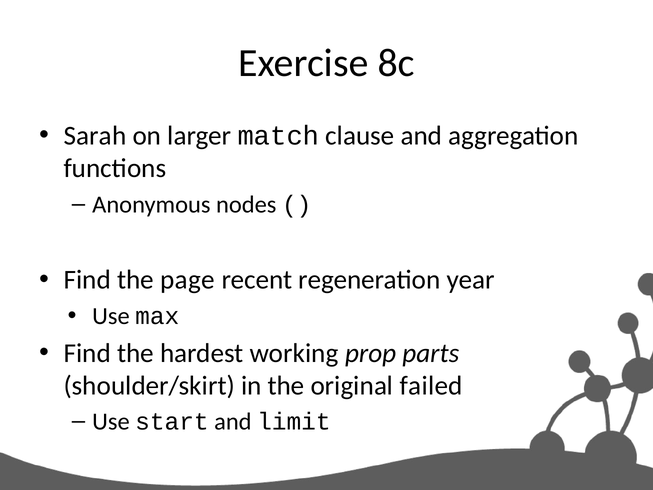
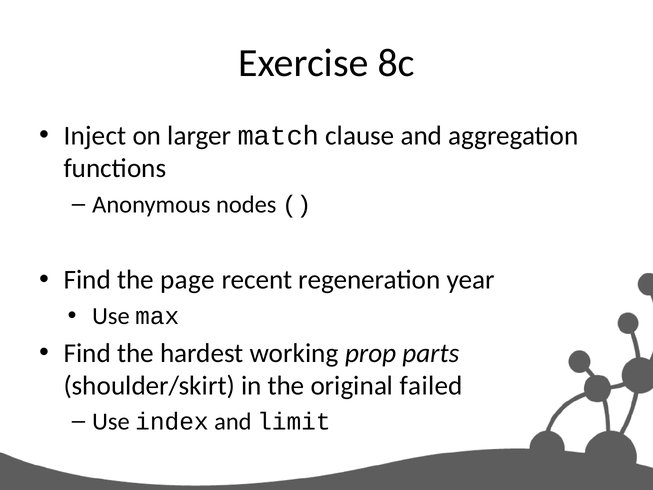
Sarah: Sarah -> Inject
start: start -> index
